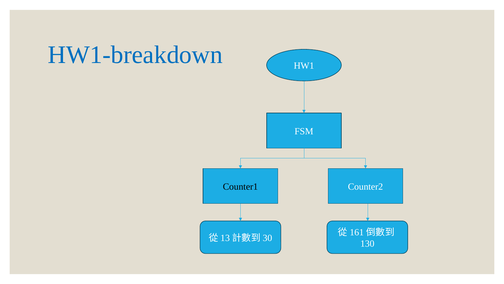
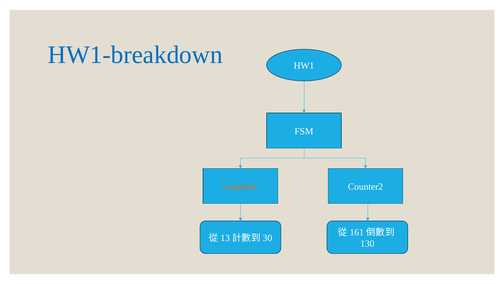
Counter1 colour: black -> orange
